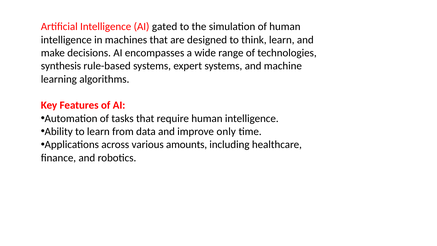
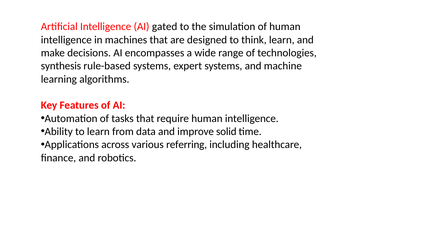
only: only -> solid
amounts: amounts -> referring
